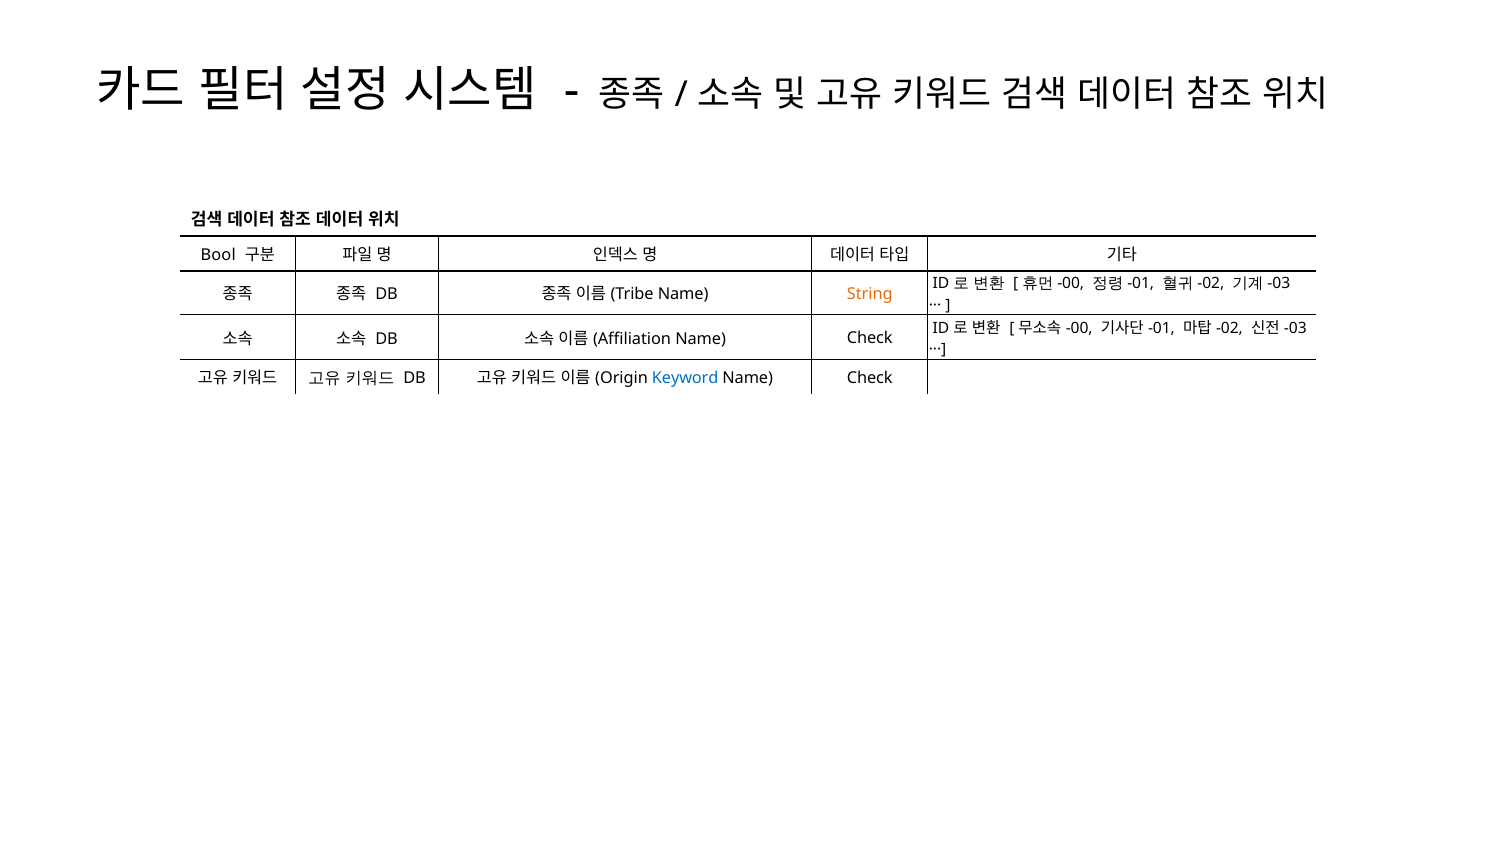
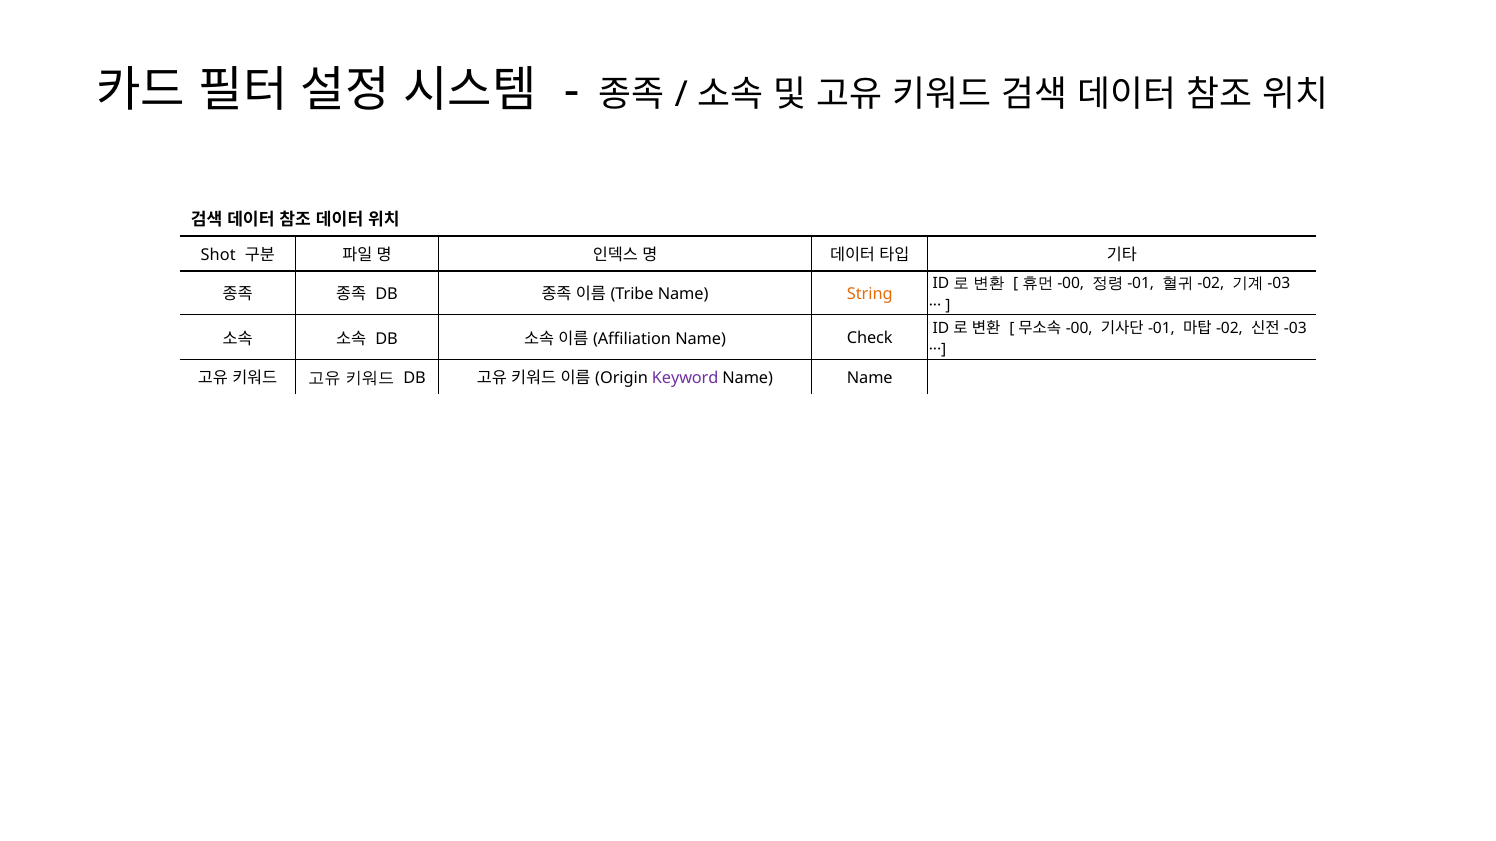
Bool: Bool -> Shot
Keyword colour: blue -> purple
Check at (870, 378): Check -> Name
